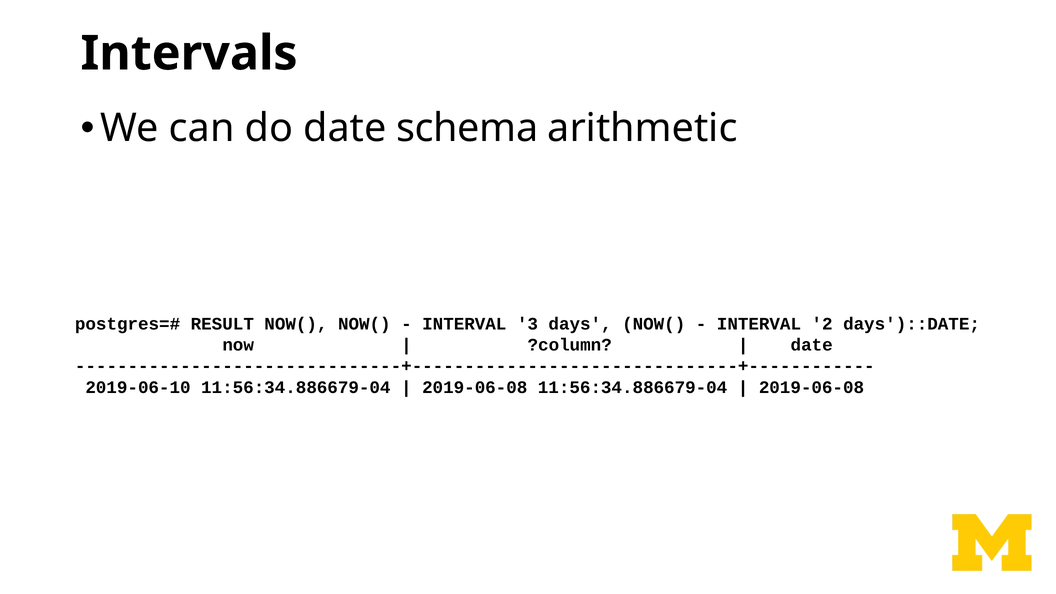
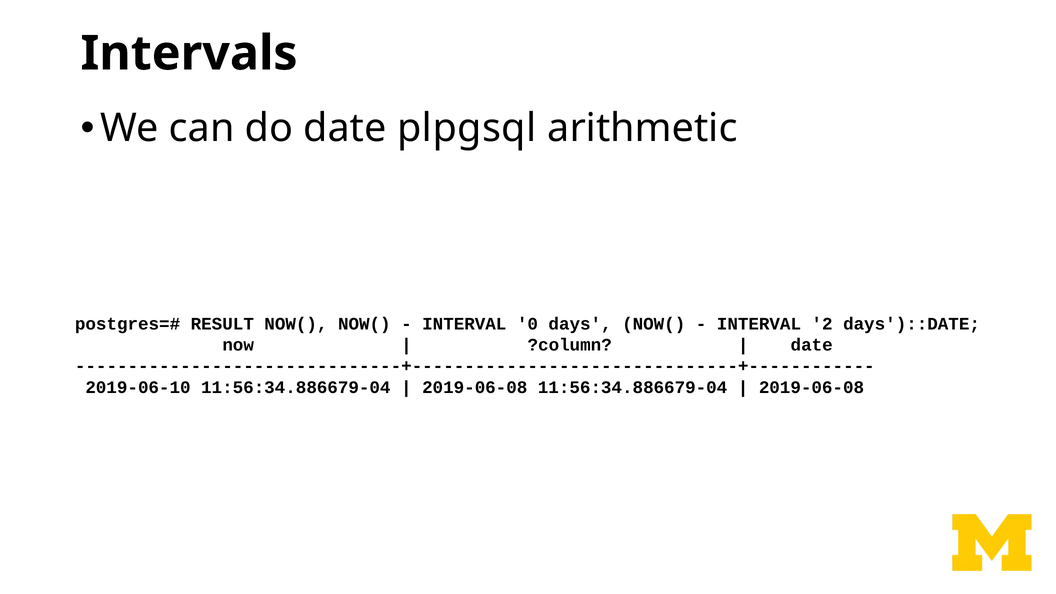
schema: schema -> plpgsql
3: 3 -> 0
